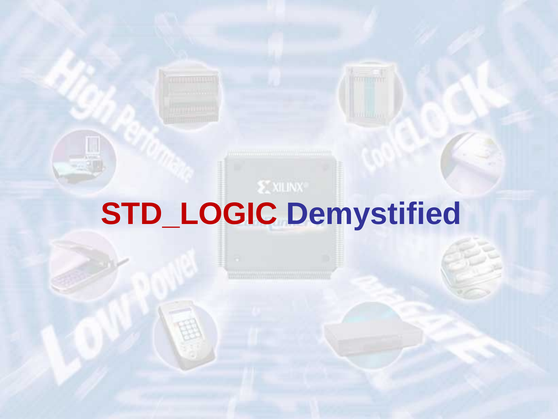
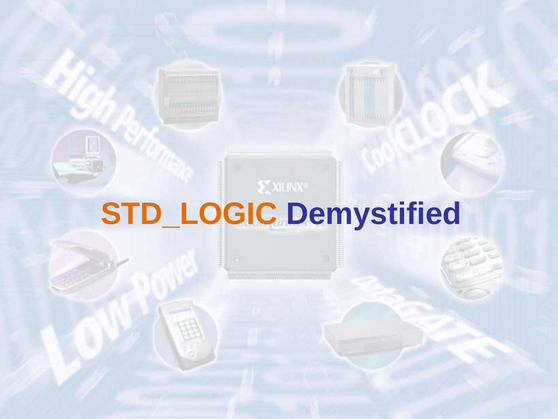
STD_LOGIC colour: red -> orange
